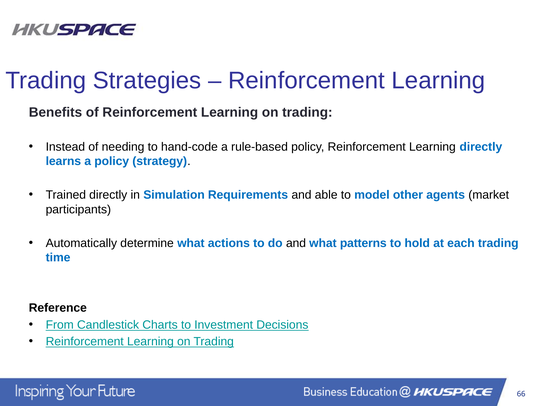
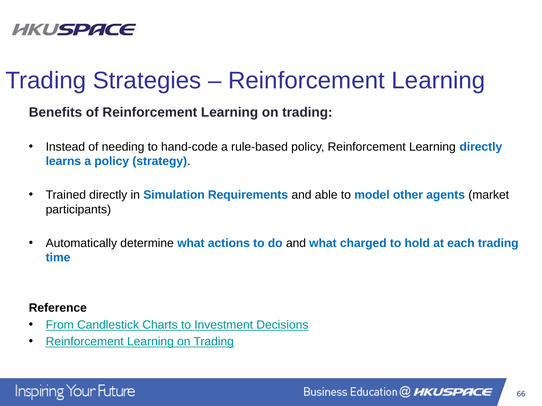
patterns: patterns -> charged
